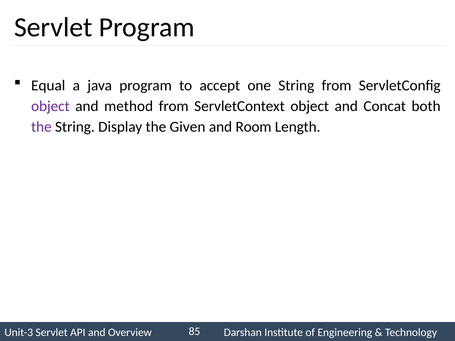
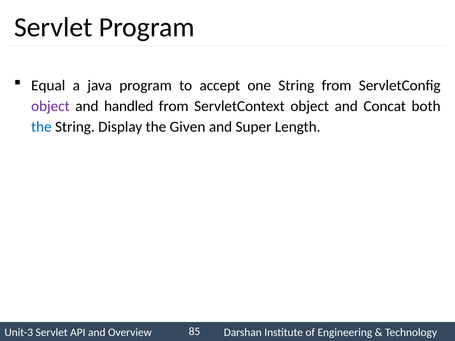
method: method -> handled
the at (41, 127) colour: purple -> blue
Room: Room -> Super
